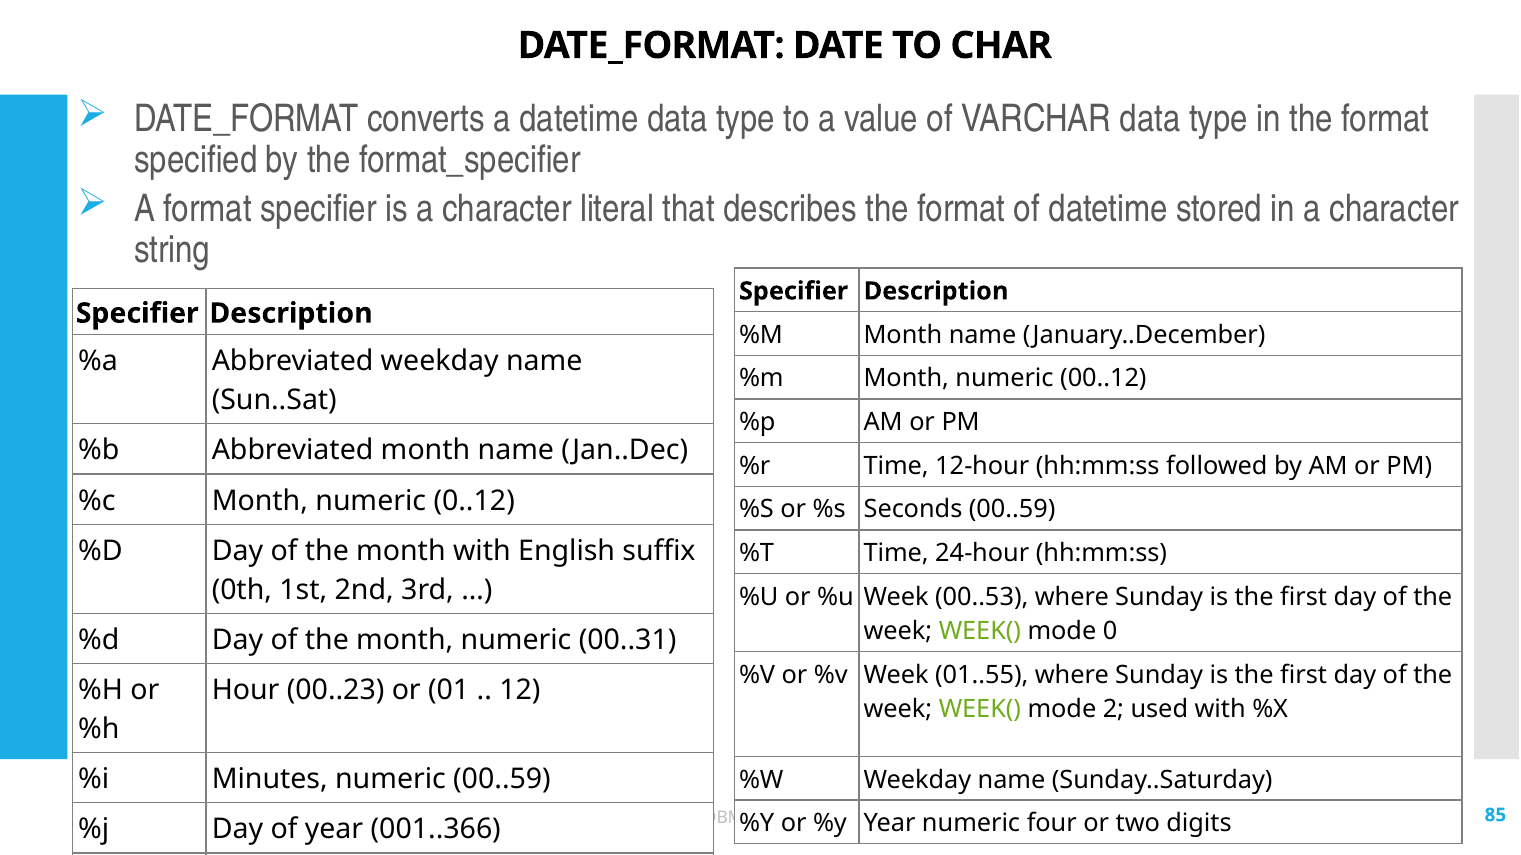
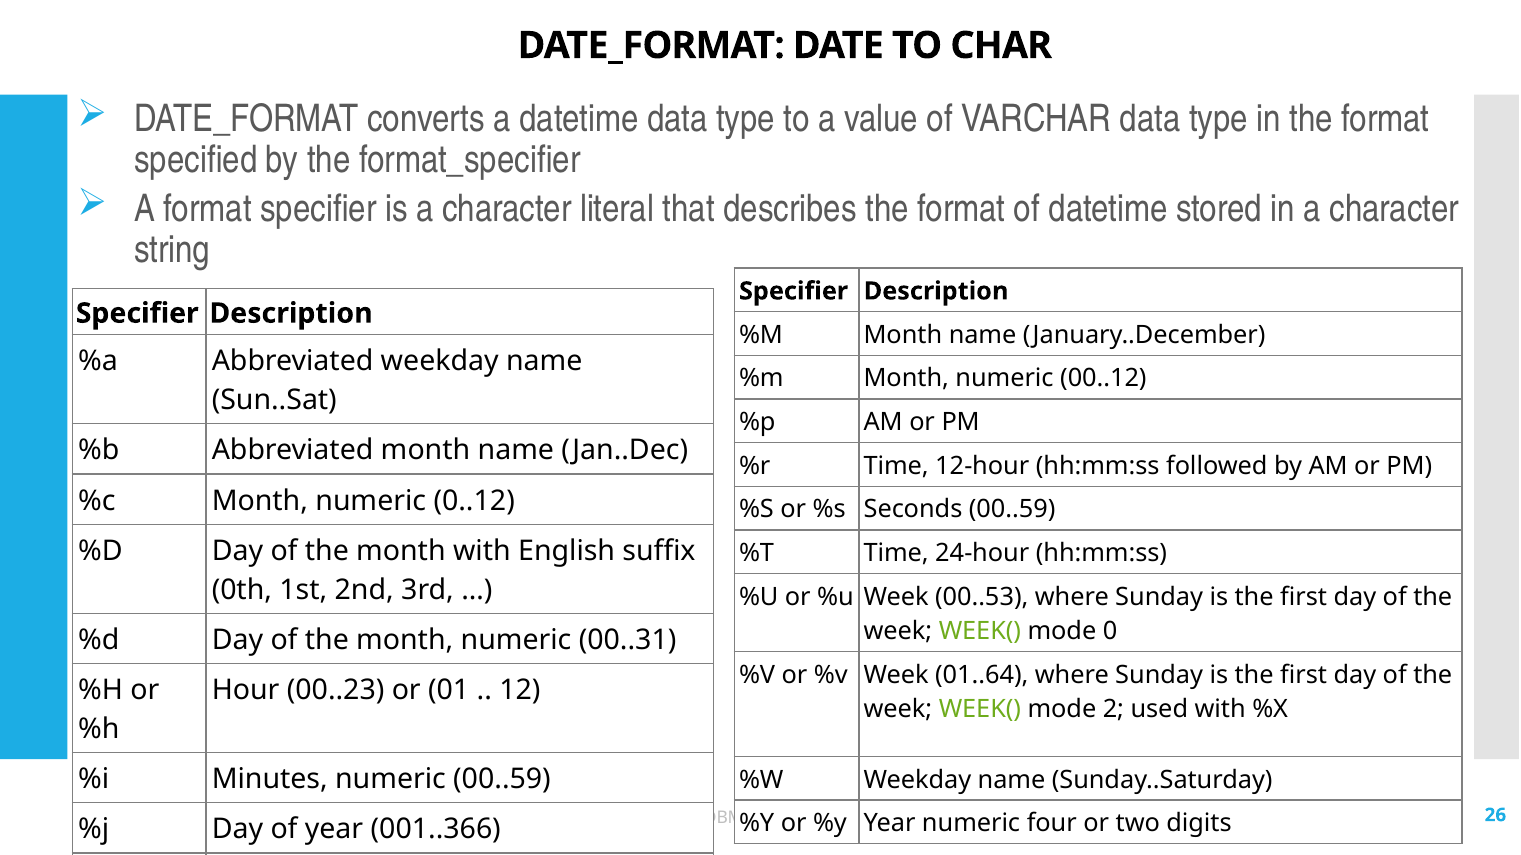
01..55: 01..55 -> 01..64
85: 85 -> 26
